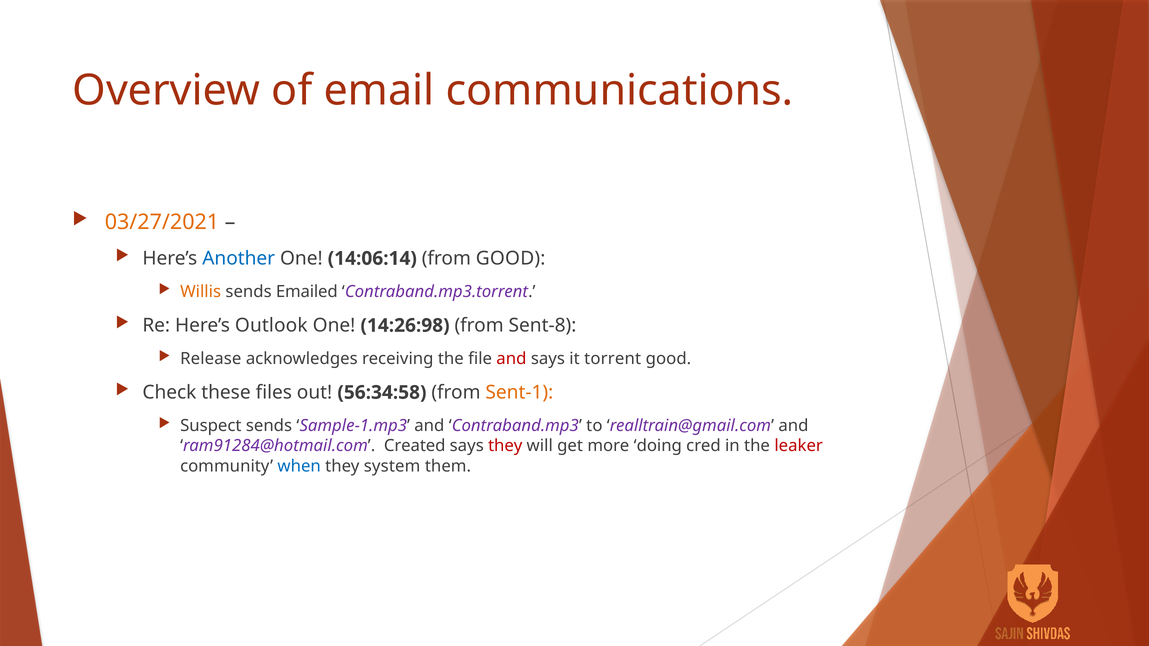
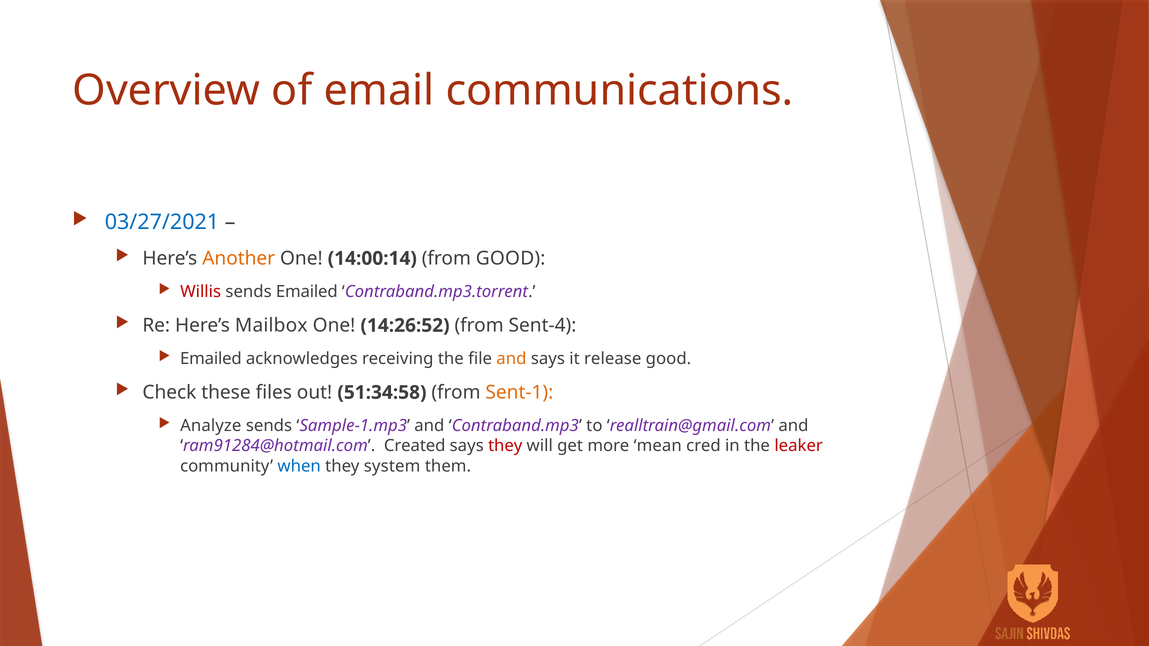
03/27/2021 colour: orange -> blue
Another colour: blue -> orange
14:06:14: 14:06:14 -> 14:00:14
Willis colour: orange -> red
Outlook: Outlook -> Mailbox
14:26:98: 14:26:98 -> 14:26:52
Sent-8: Sent-8 -> Sent-4
Release at (211, 359): Release -> Emailed
and at (511, 359) colour: red -> orange
torrent: torrent -> release
56:34:58: 56:34:58 -> 51:34:58
Suspect: Suspect -> Analyze
doing: doing -> mean
